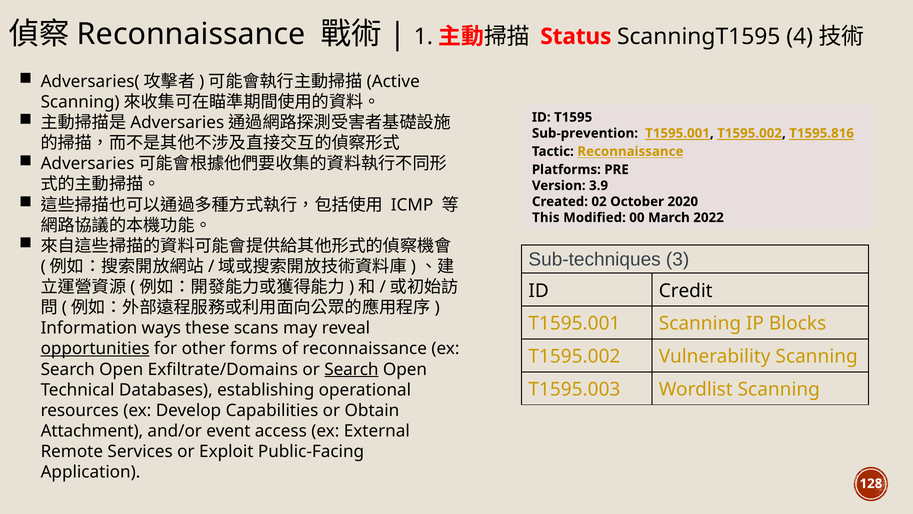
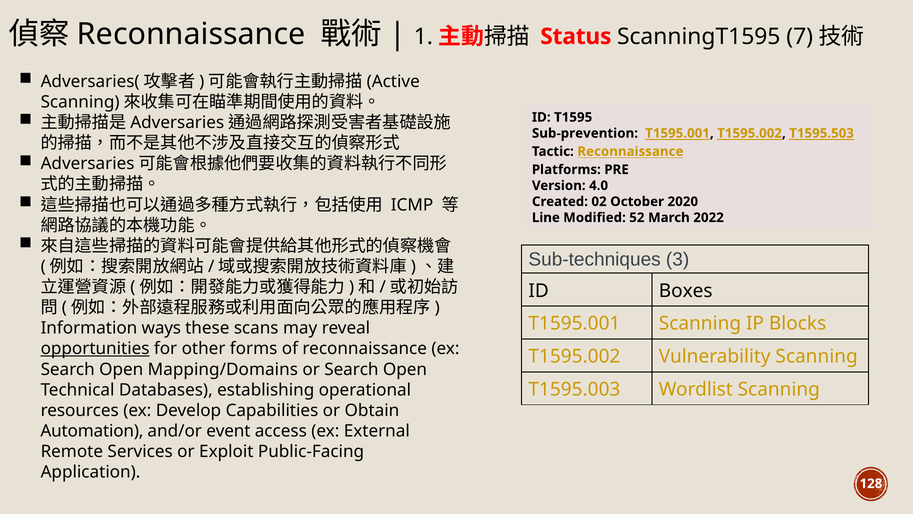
4: 4 -> 7
T1595.816: T1595.816 -> T1595.503
3.9: 3.9 -> 4.0
This: This -> Line
00: 00 -> 52
Credit: Credit -> Boxes
Exfiltrate/Domains: Exfiltrate/Domains -> Mapping/Domains
Search at (351, 369) underline: present -> none
Attachment: Attachment -> Automation
